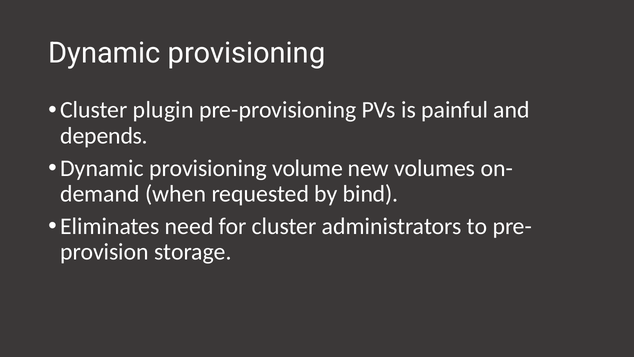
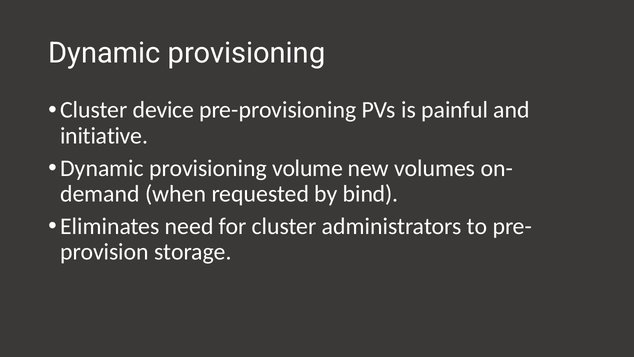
plugin: plugin -> device
depends: depends -> initiative
